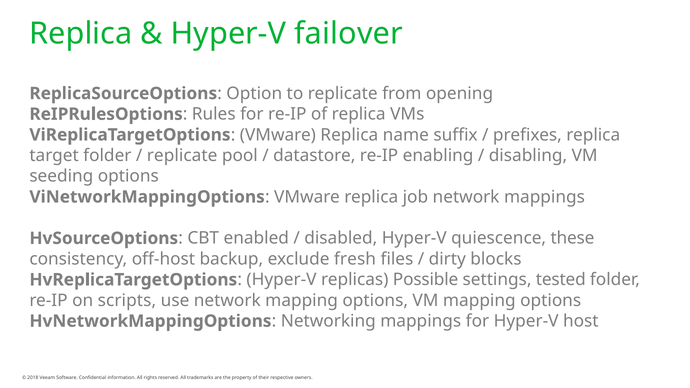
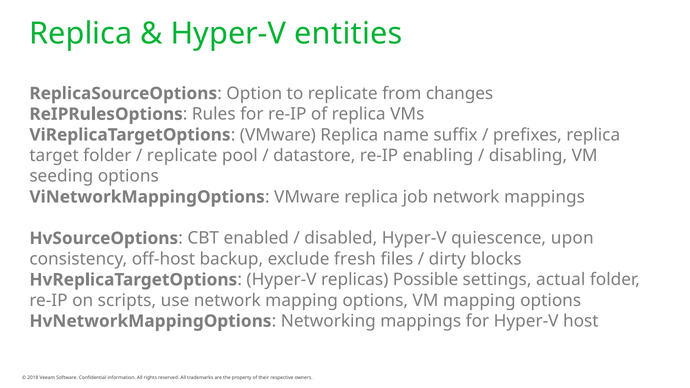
failover: failover -> entities
opening: opening -> changes
these: these -> upon
tested: tested -> actual
